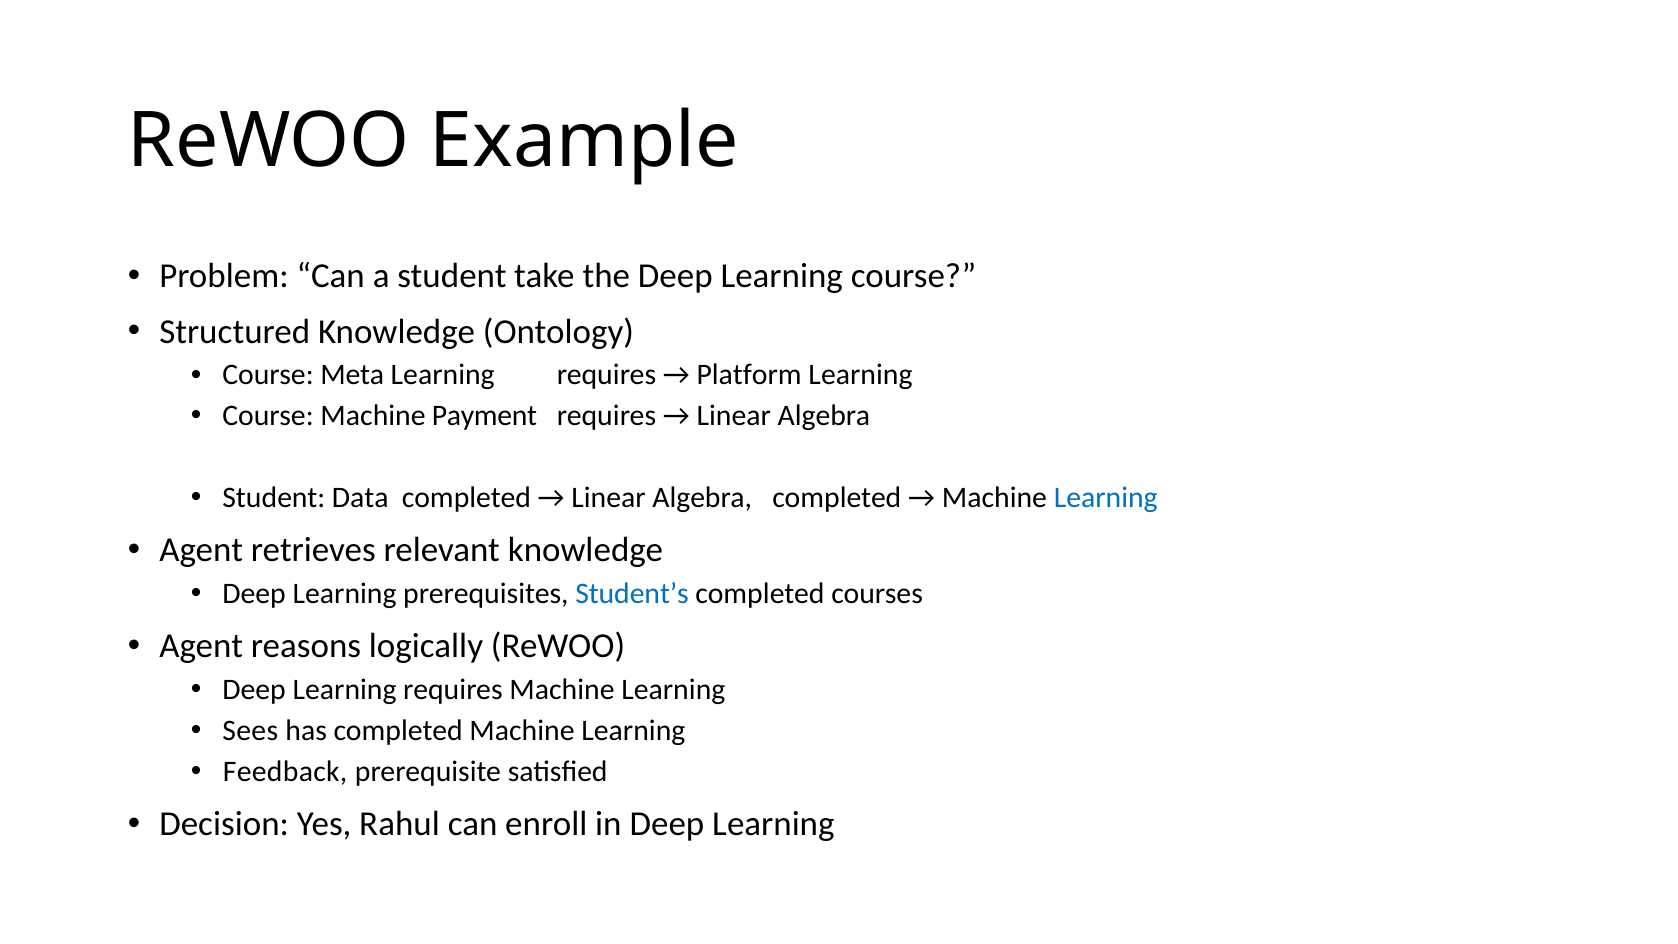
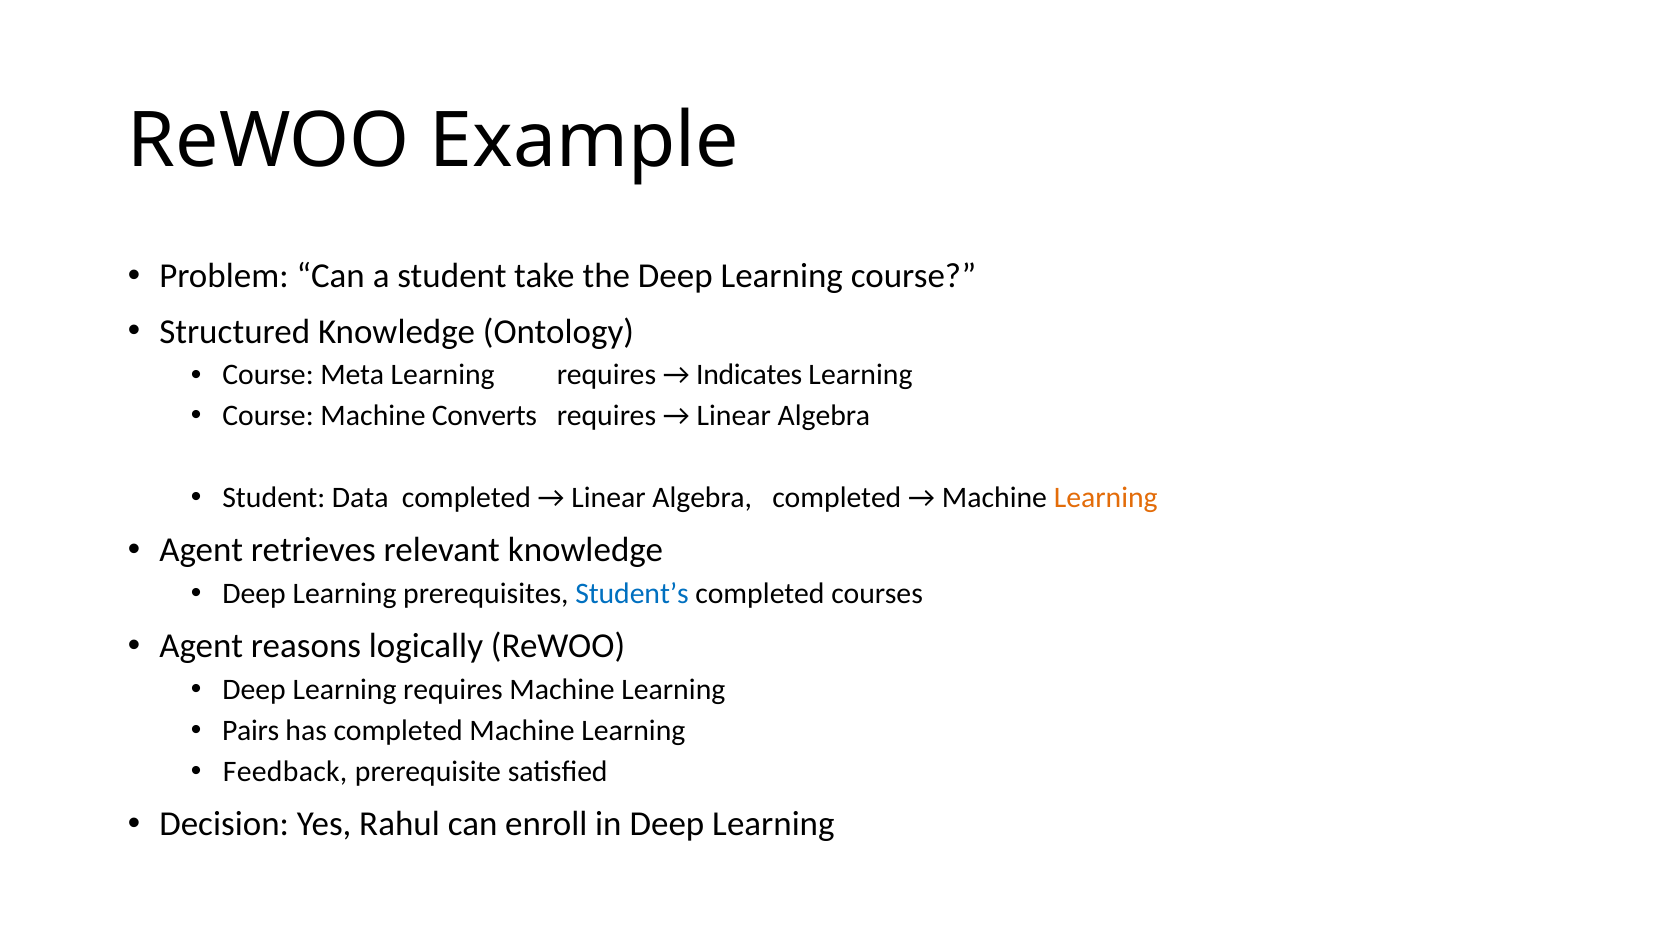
Platform: Platform -> Indicates
Payment: Payment -> Converts
Learning at (1106, 498) colour: blue -> orange
Sees: Sees -> Pairs
